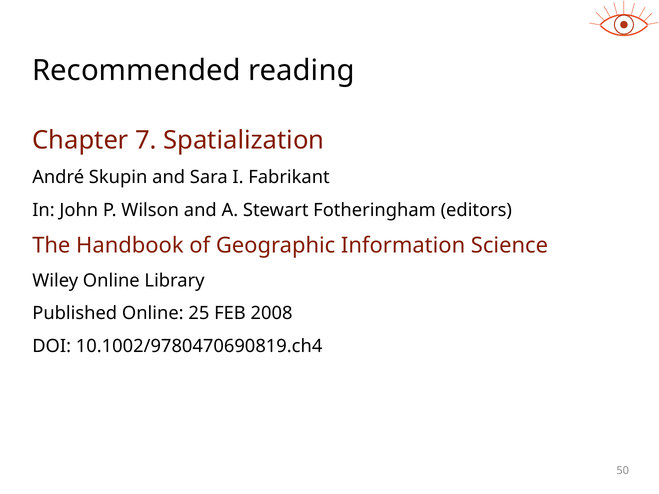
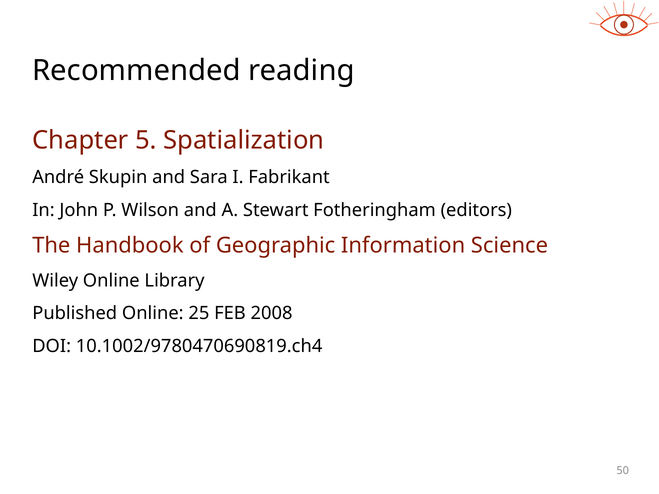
7: 7 -> 5
